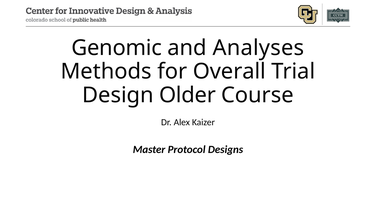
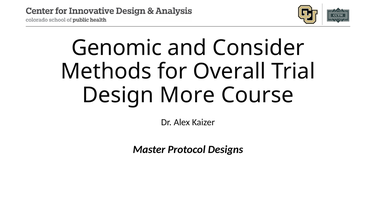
Analyses: Analyses -> Consider
Older: Older -> More
